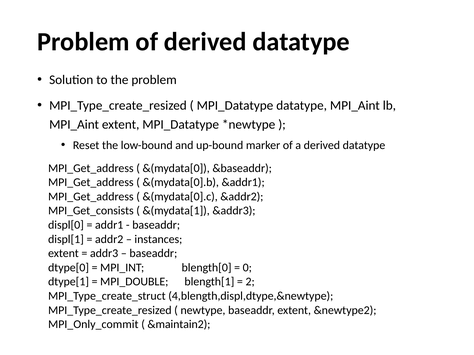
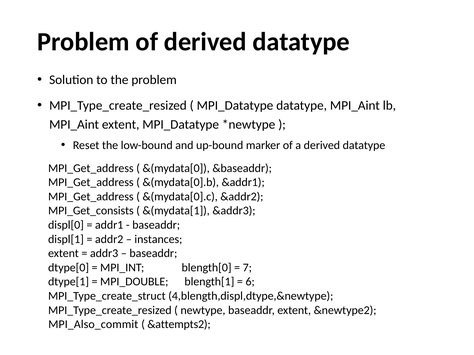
0: 0 -> 7
2: 2 -> 6
MPI_Only_commit: MPI_Only_commit -> MPI_Also_commit
&maintain2: &maintain2 -> &attempts2
